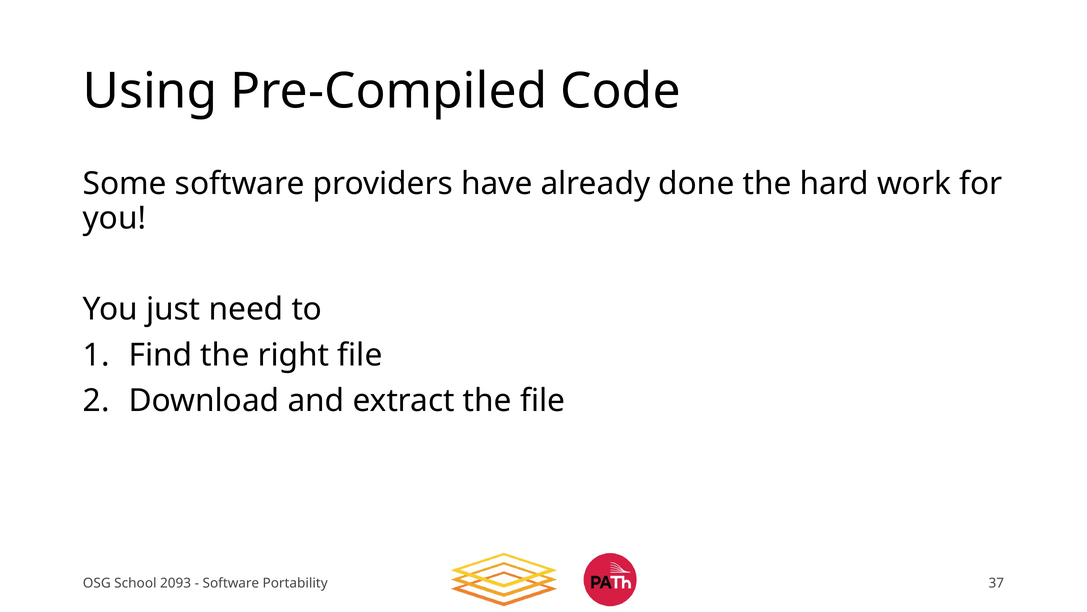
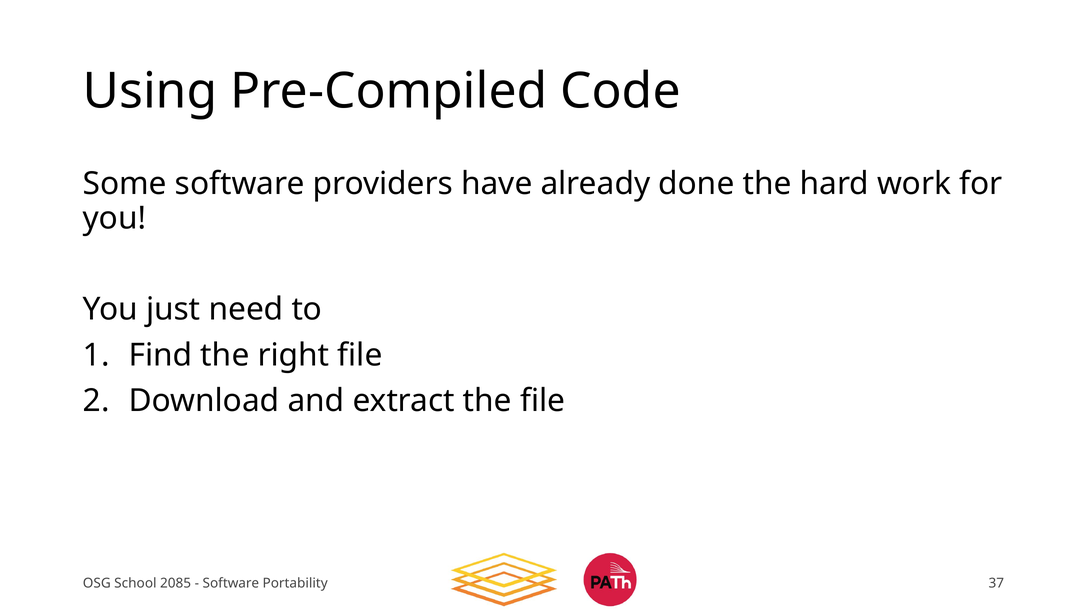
2093: 2093 -> 2085
